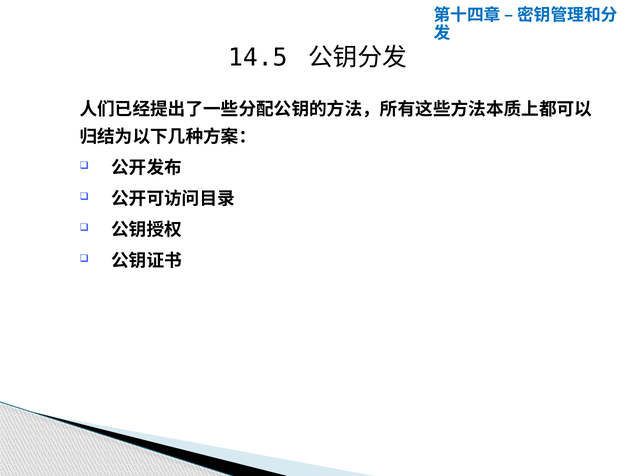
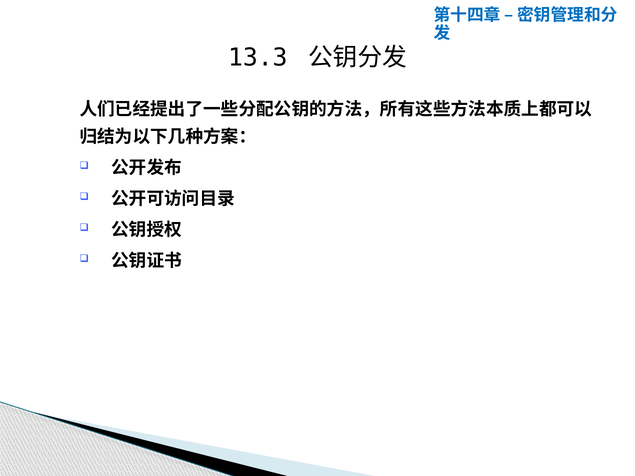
14.5: 14.5 -> 13.3
